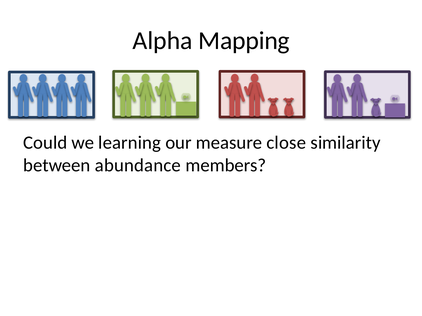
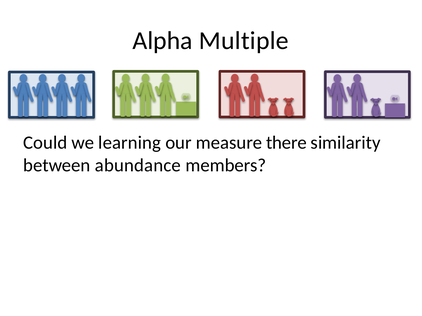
Mapping: Mapping -> Multiple
close: close -> there
